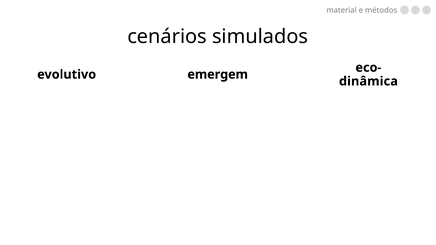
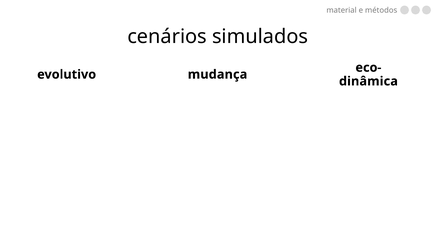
emergem: emergem -> mudança
